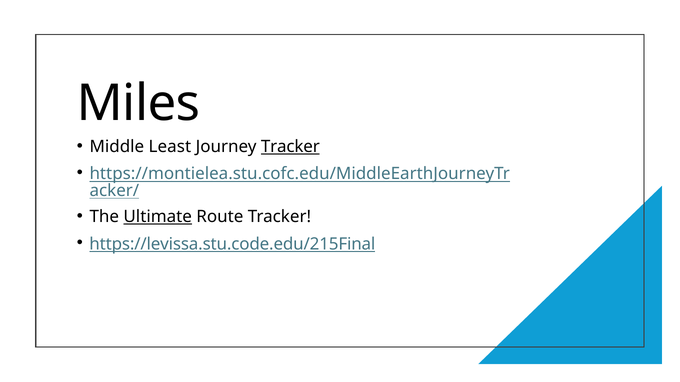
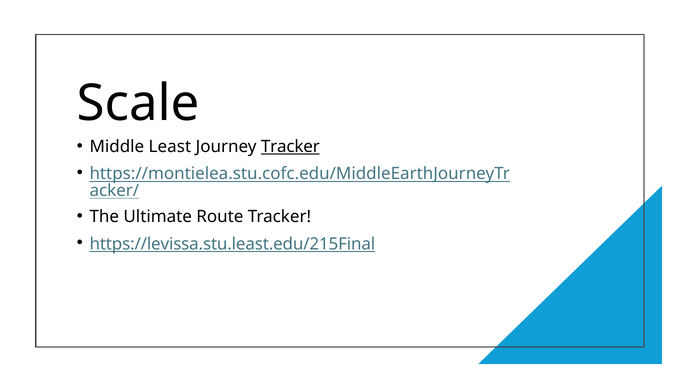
Miles: Miles -> Scale
Ultimate underline: present -> none
https://levissa.stu.code.edu/215Final: https://levissa.stu.code.edu/215Final -> https://levissa.stu.least.edu/215Final
